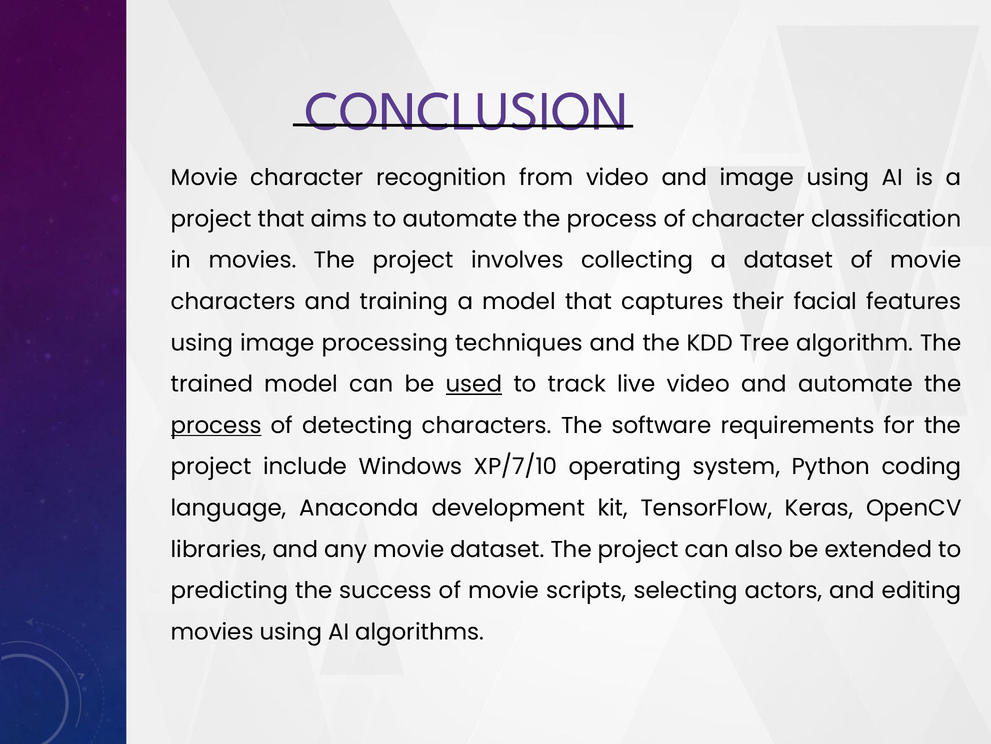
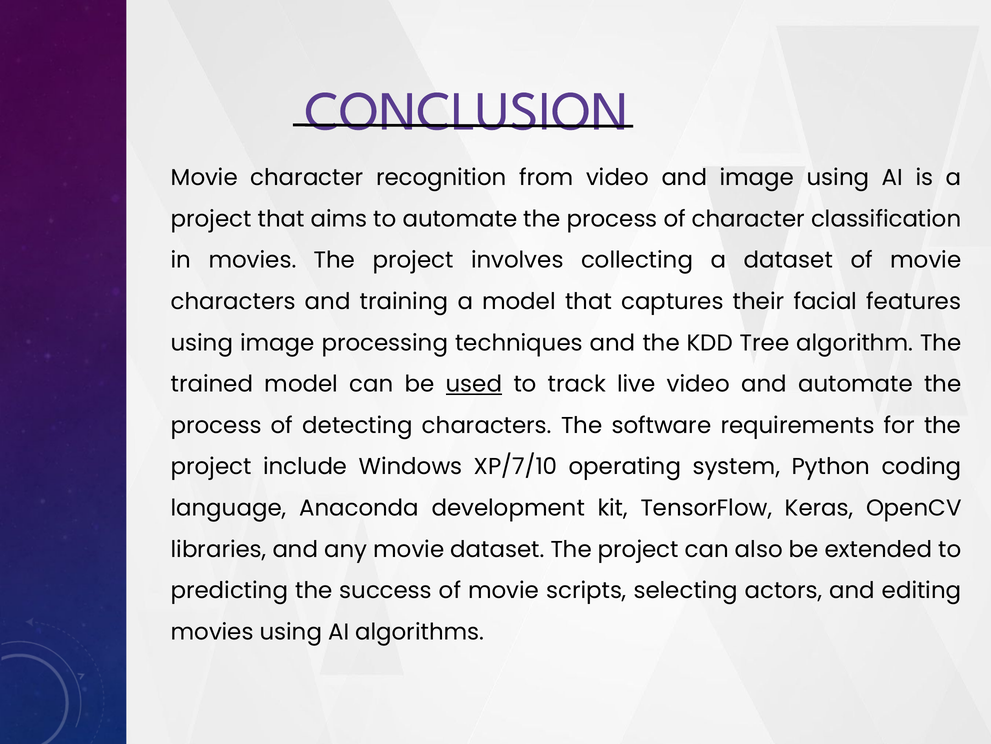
process at (216, 425) underline: present -> none
